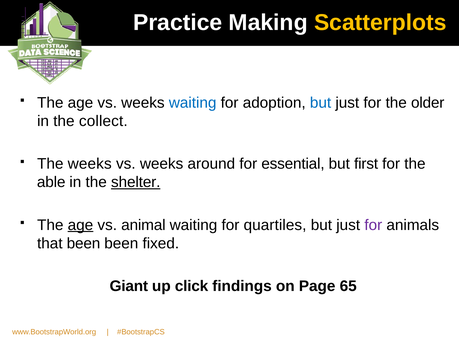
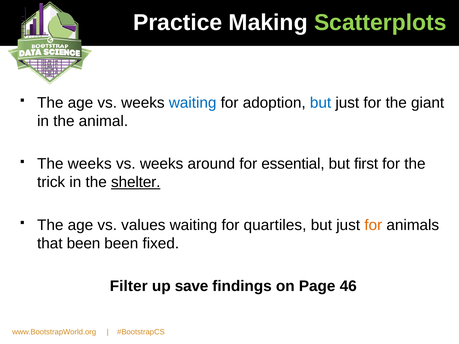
Scatterplots colour: yellow -> light green
older: older -> giant
collect: collect -> animal
able: able -> trick
age at (80, 225) underline: present -> none
animal: animal -> values
for at (373, 225) colour: purple -> orange
Giant: Giant -> Filter
click: click -> save
65: 65 -> 46
